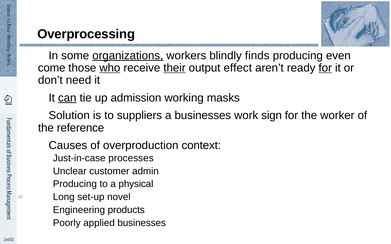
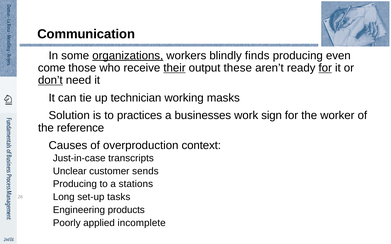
Overprocessing: Overprocessing -> Communication
who underline: present -> none
effect: effect -> these
don’t underline: none -> present
can underline: present -> none
admission: admission -> technician
suppliers: suppliers -> practices
processes: processes -> transcripts
admin: admin -> sends
physical: physical -> stations
novel: novel -> tasks
applied businesses: businesses -> incomplete
